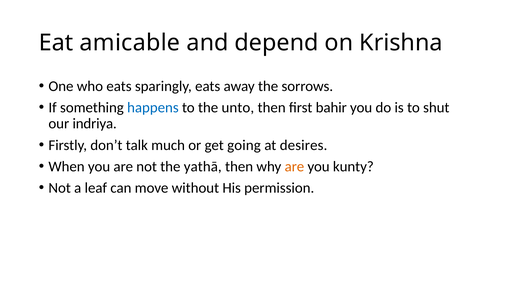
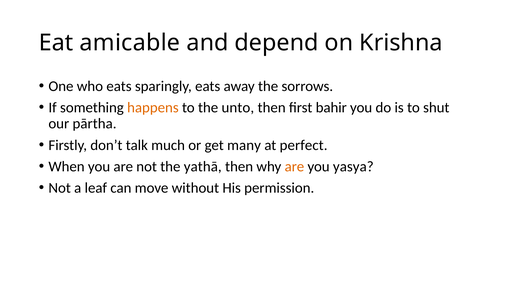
happens colour: blue -> orange
indriya: indriya -> pārtha
going: going -> many
desires: desires -> perfect
kunty: kunty -> yasya
